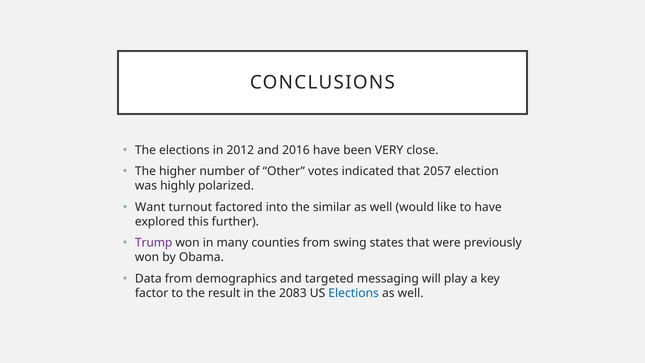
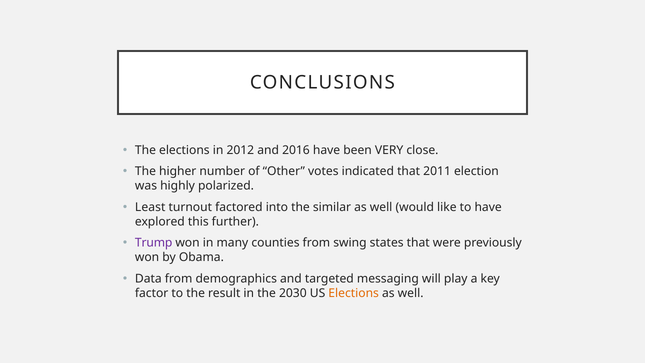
2057: 2057 -> 2011
Want: Want -> Least
2083: 2083 -> 2030
Elections at (354, 293) colour: blue -> orange
